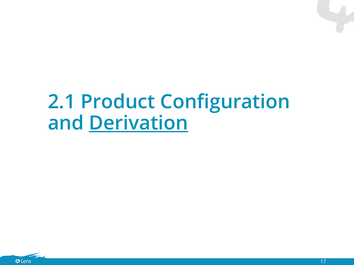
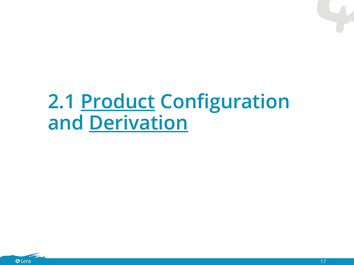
Product underline: none -> present
